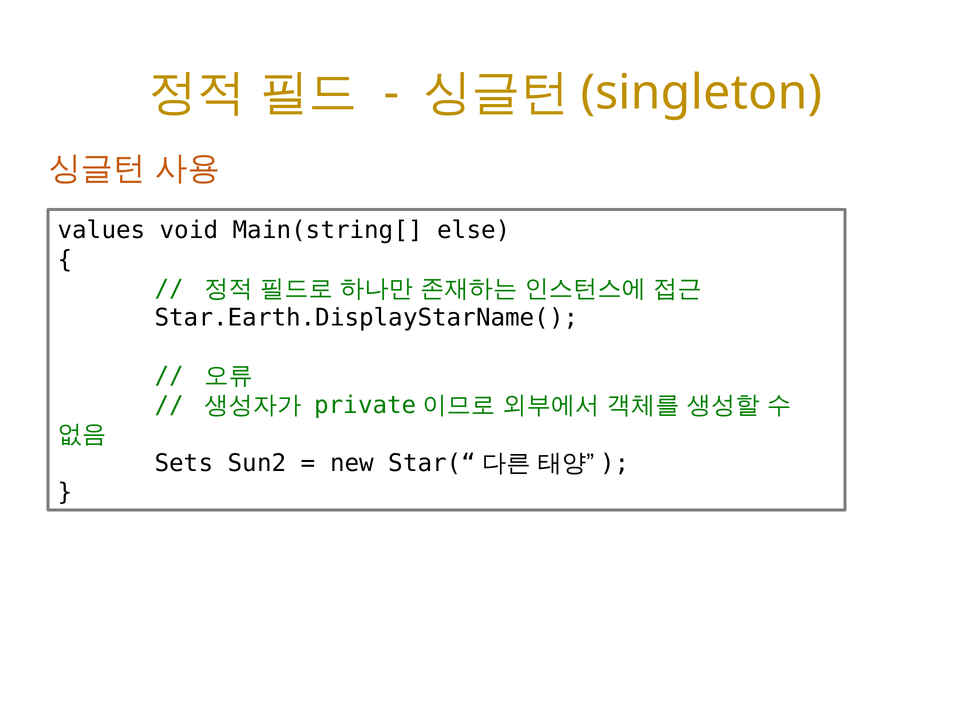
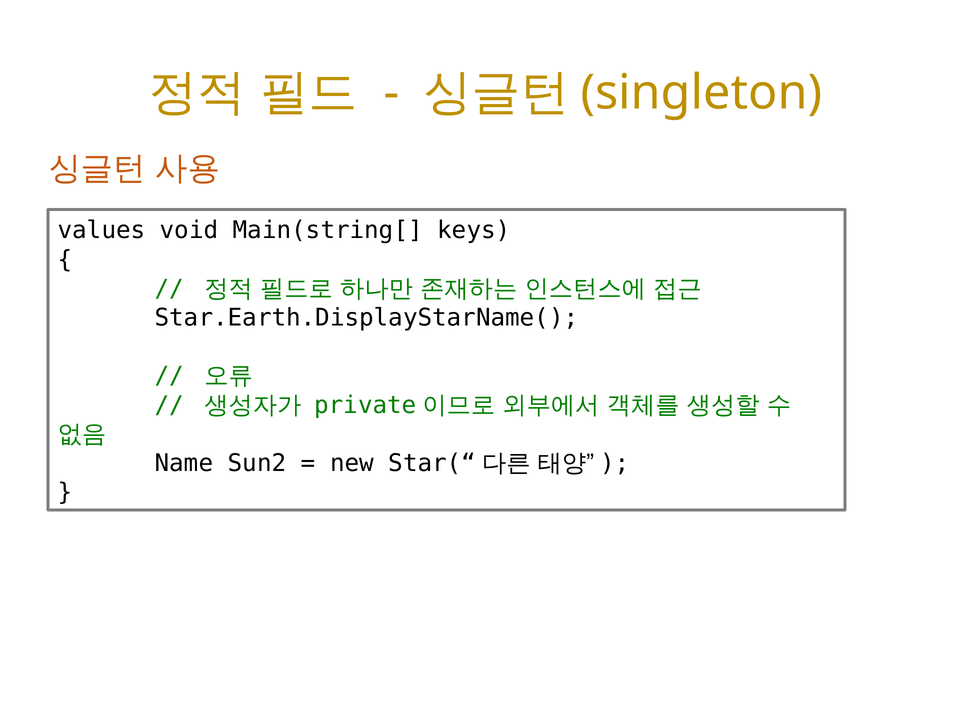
else: else -> keys
Sets: Sets -> Name
